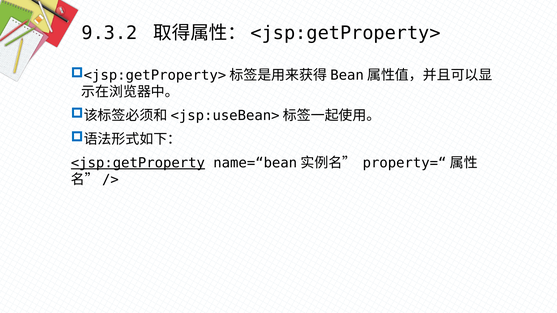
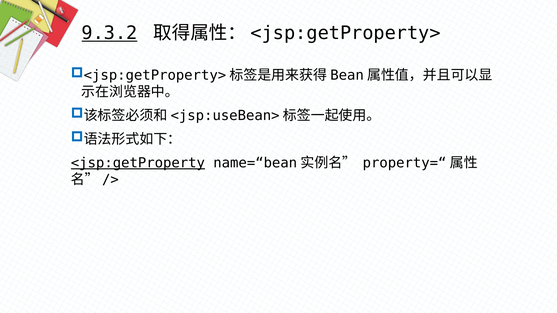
9.3.2 underline: none -> present
